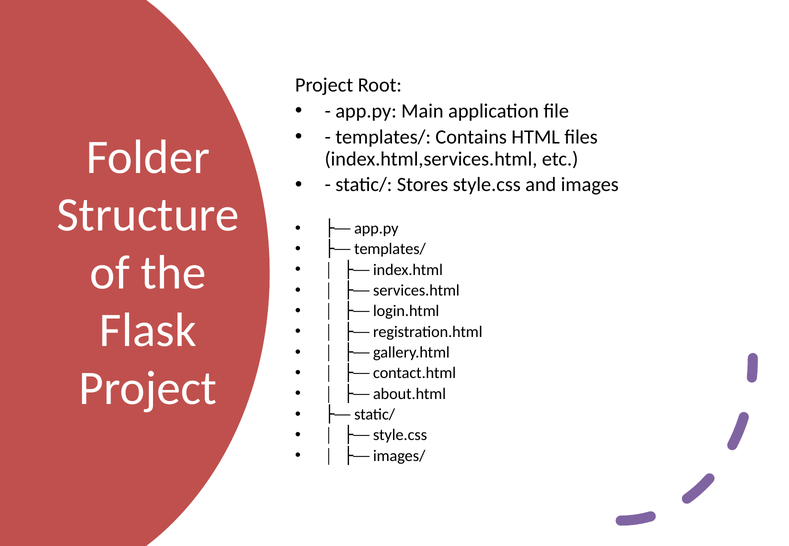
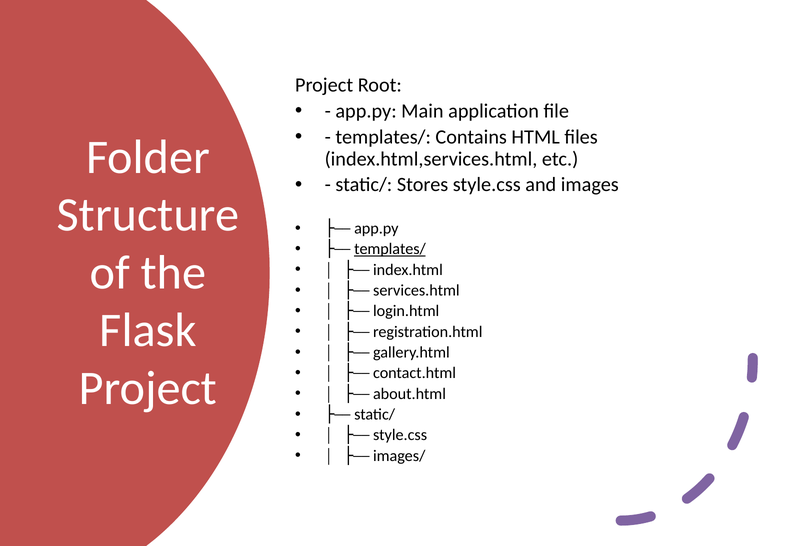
templates/ at (390, 249) underline: none -> present
